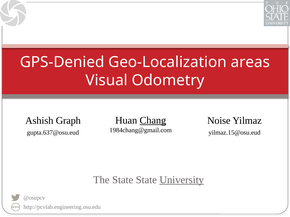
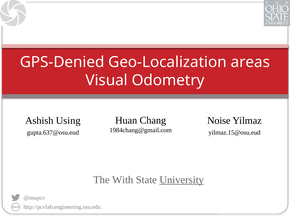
Chang underline: present -> none
Graph: Graph -> Using
The State: State -> With
